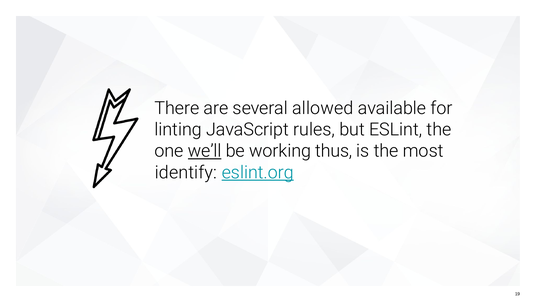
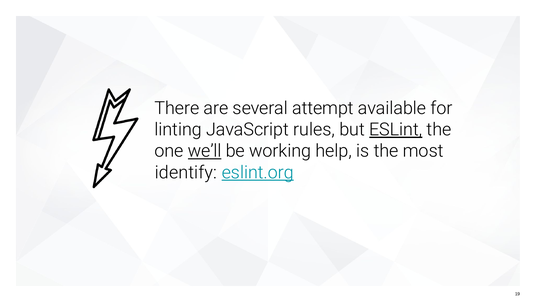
allowed: allowed -> attempt
ESLint underline: none -> present
thus: thus -> help
